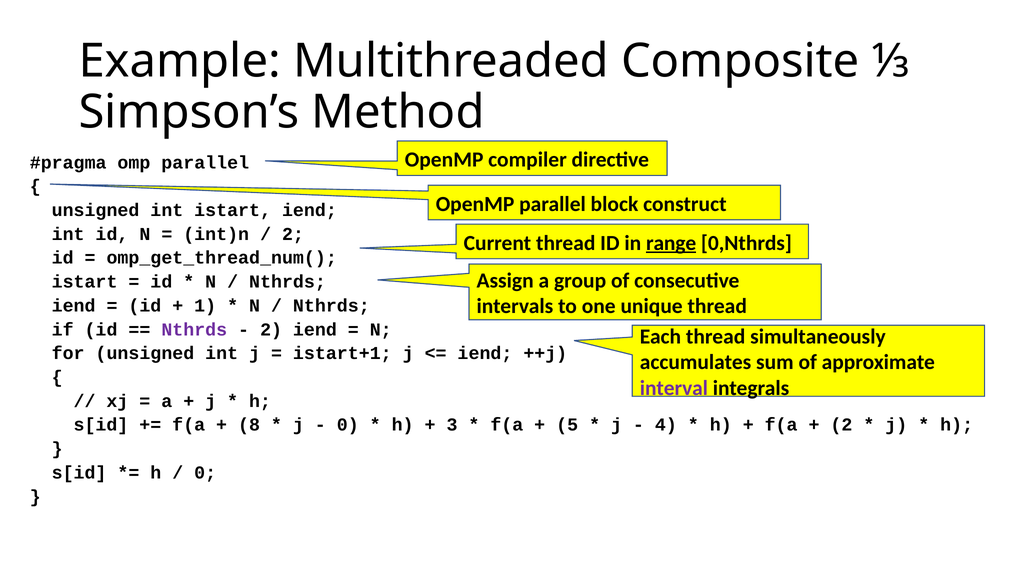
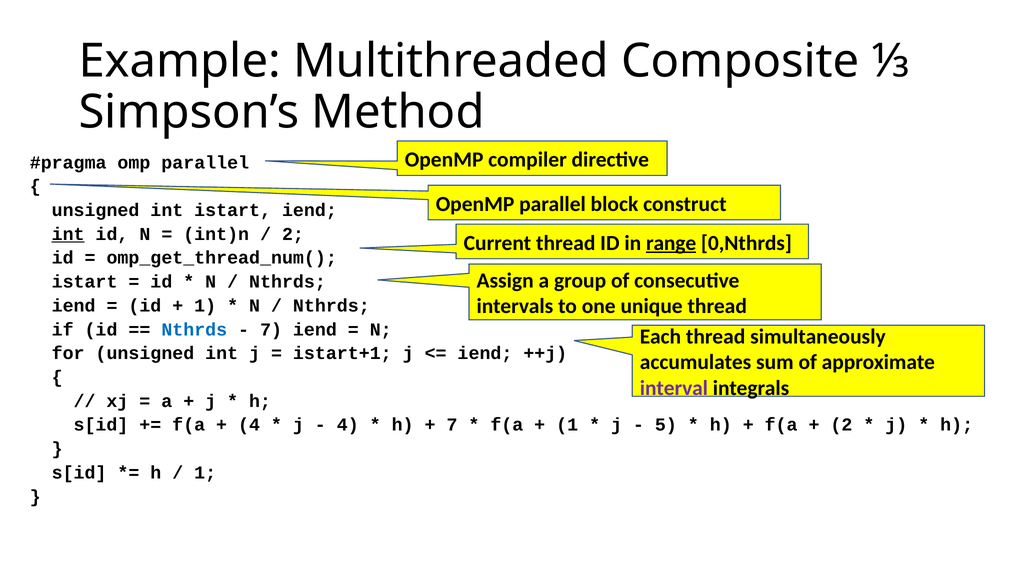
int at (68, 234) underline: none -> present
Nthrds at (194, 330) colour: purple -> blue
2 at (271, 330): 2 -> 7
8 at (249, 425): 8 -> 4
0 at (348, 425): 0 -> 4
3 at (452, 425): 3 -> 7
5 at (567, 425): 5 -> 1
4: 4 -> 5
0 at (205, 473): 0 -> 1
